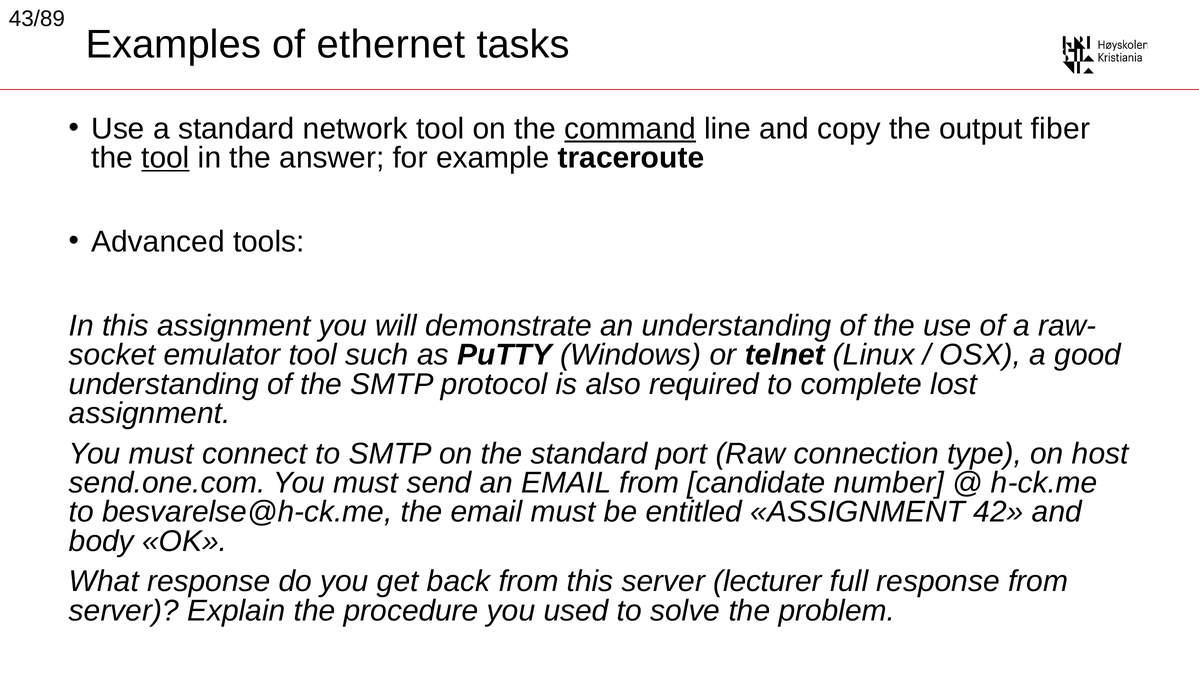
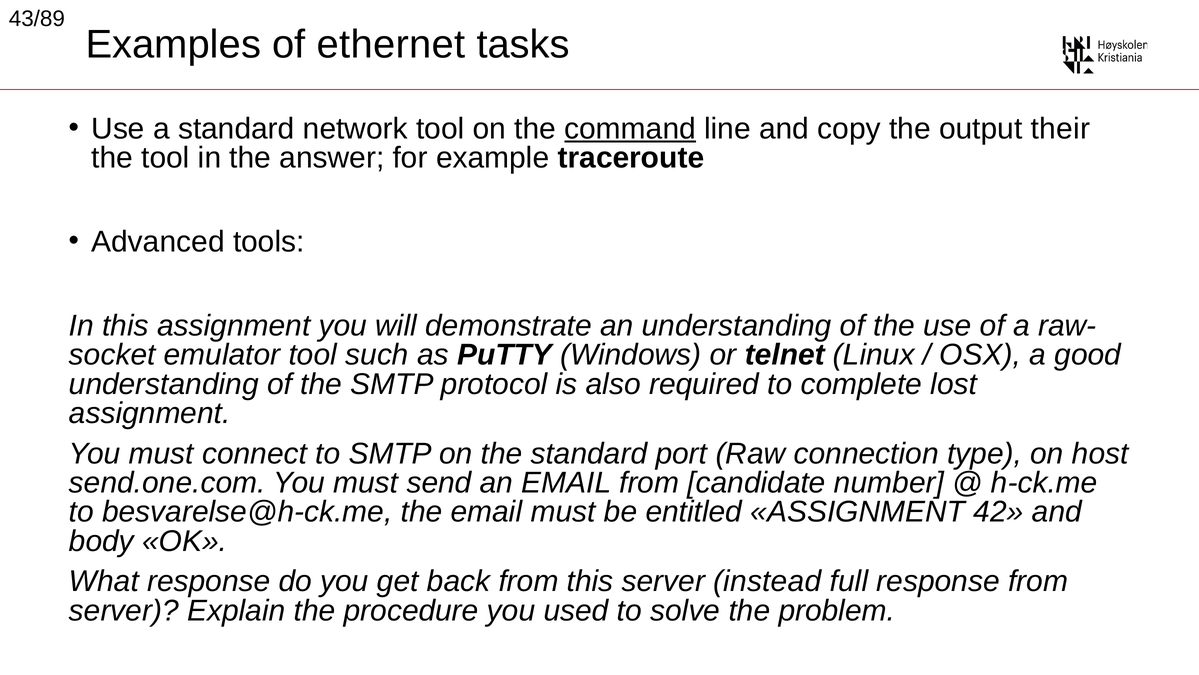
fiber: fiber -> their
tool at (165, 158) underline: present -> none
lecturer: lecturer -> instead
